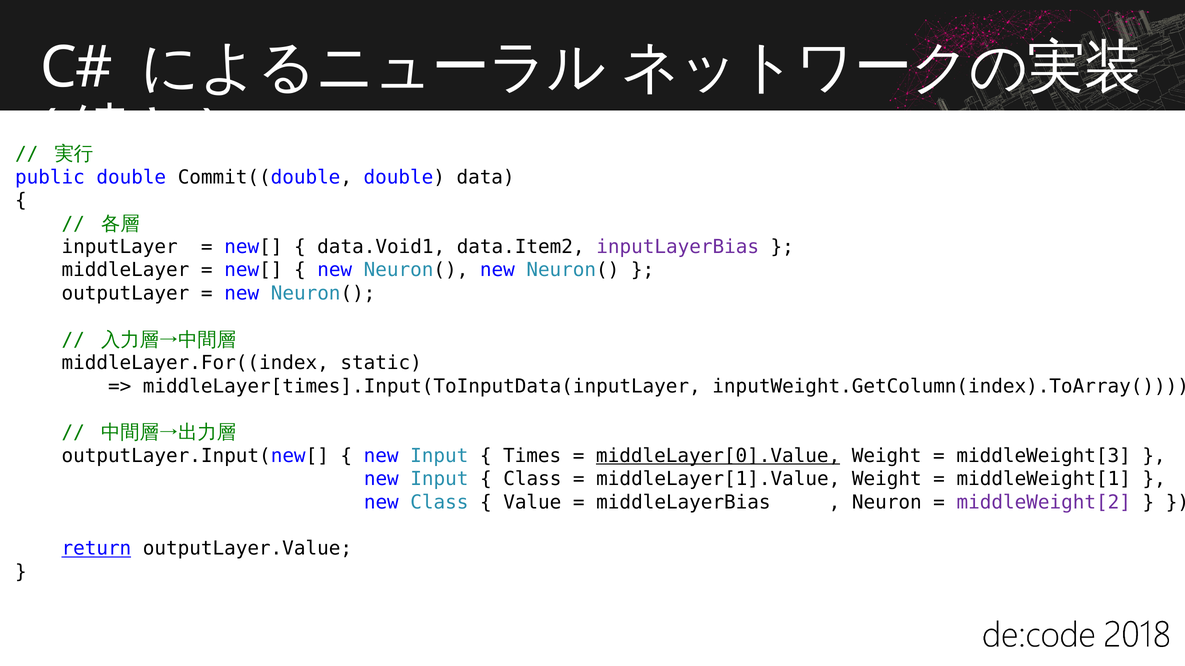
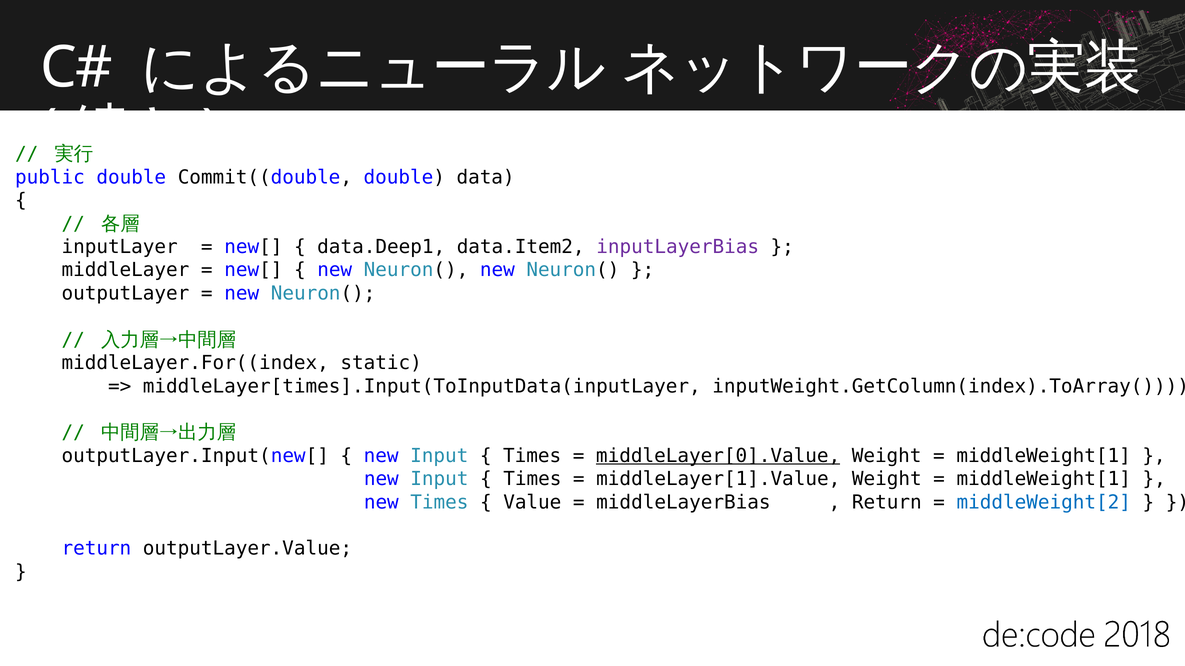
data.Void1: data.Void1 -> data.Deep1
middleWeight[3 at (1044, 456): middleWeight[3 -> middleWeight[1
Class at (532, 479): Class -> Times
new Class: Class -> Times
Neuron at (887, 503): Neuron -> Return
middleWeight[2 colour: purple -> blue
return at (96, 549) underline: present -> none
